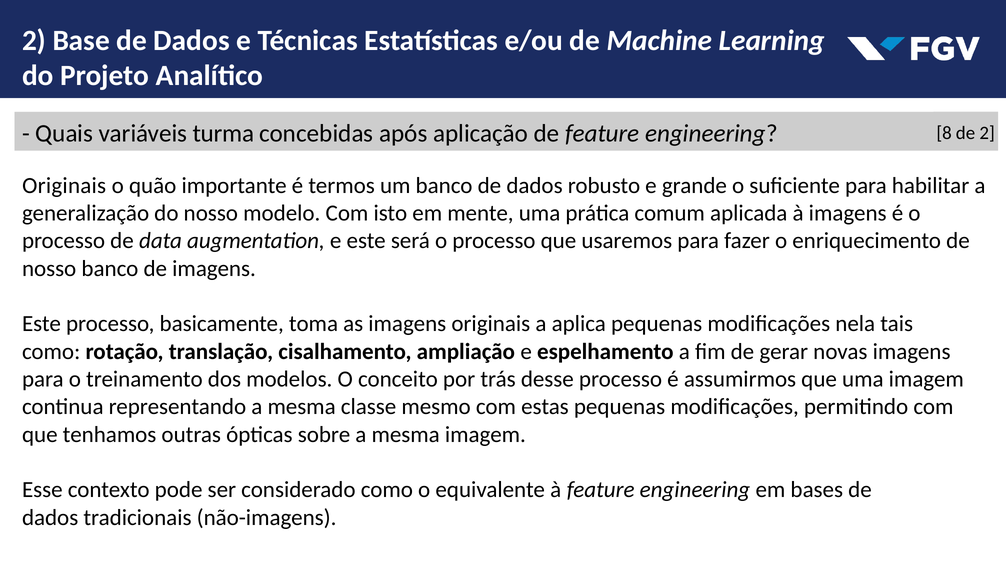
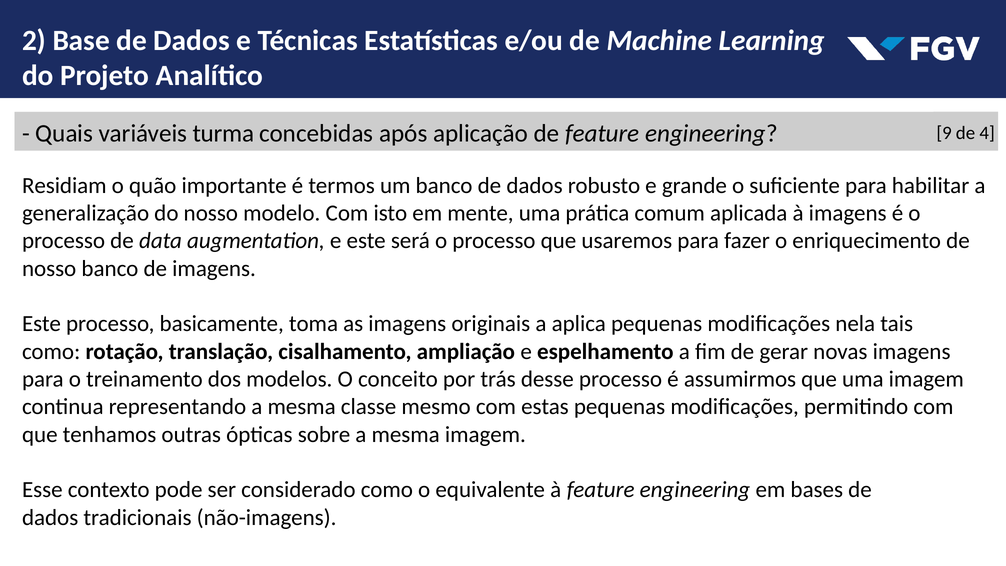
8: 8 -> 9
de 2: 2 -> 4
Originais at (64, 186): Originais -> Residiam
